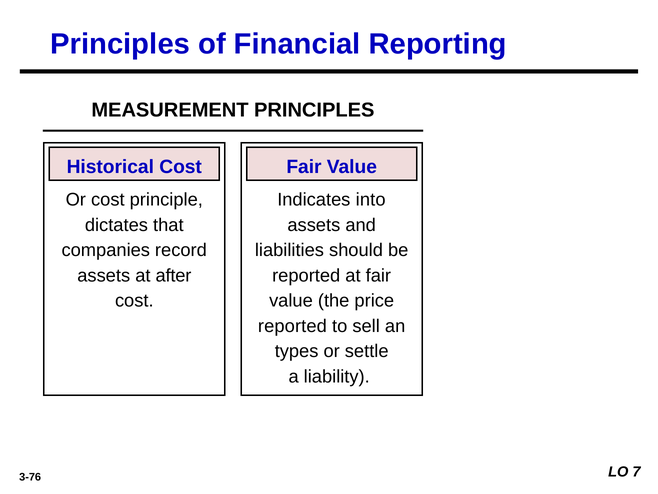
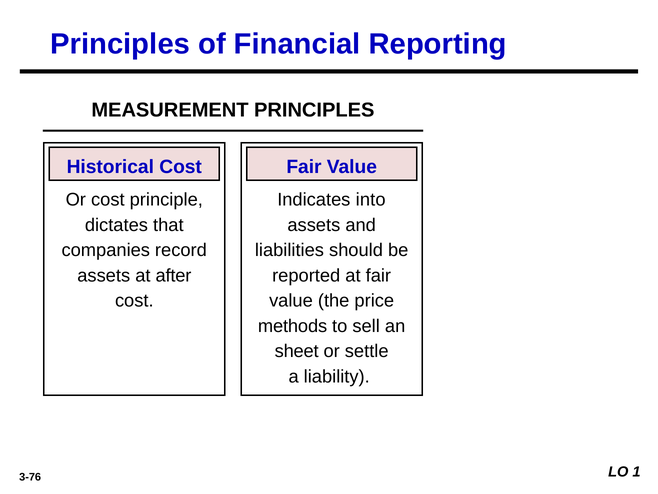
reported at (292, 326): reported -> methods
types: types -> sheet
7: 7 -> 1
